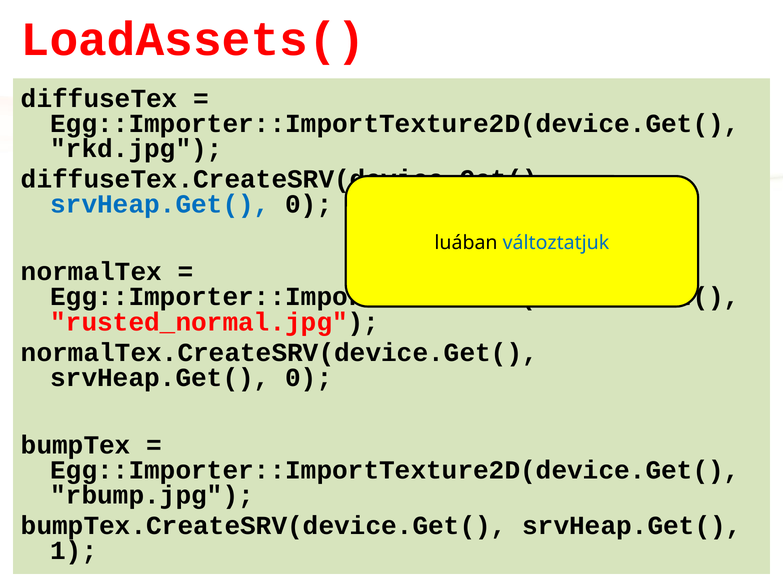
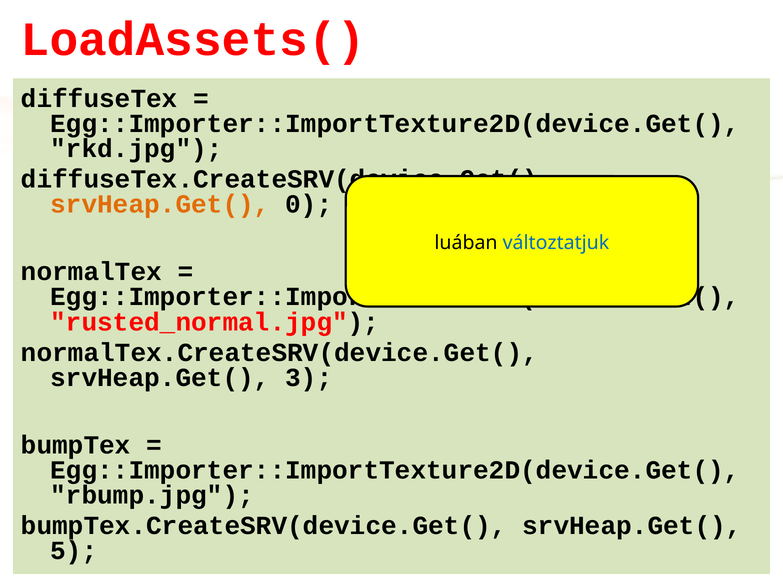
srvHeap.Get( at (160, 204) colour: blue -> orange
0 at (309, 378): 0 -> 3
1: 1 -> 5
